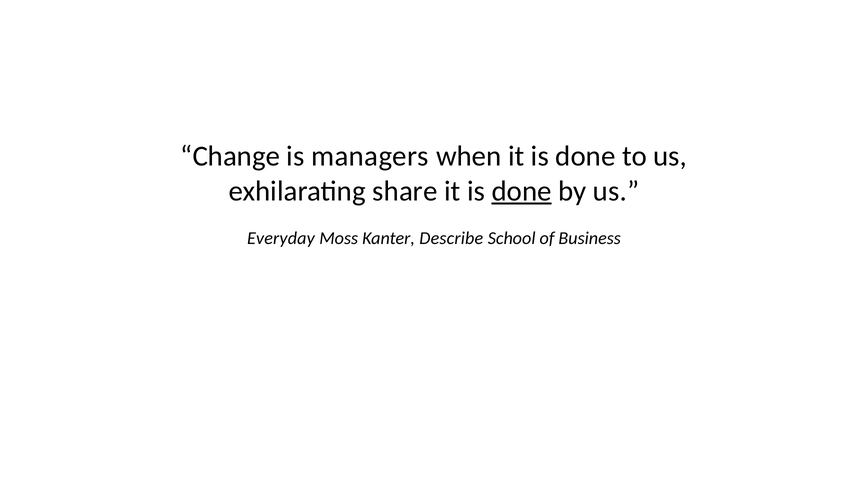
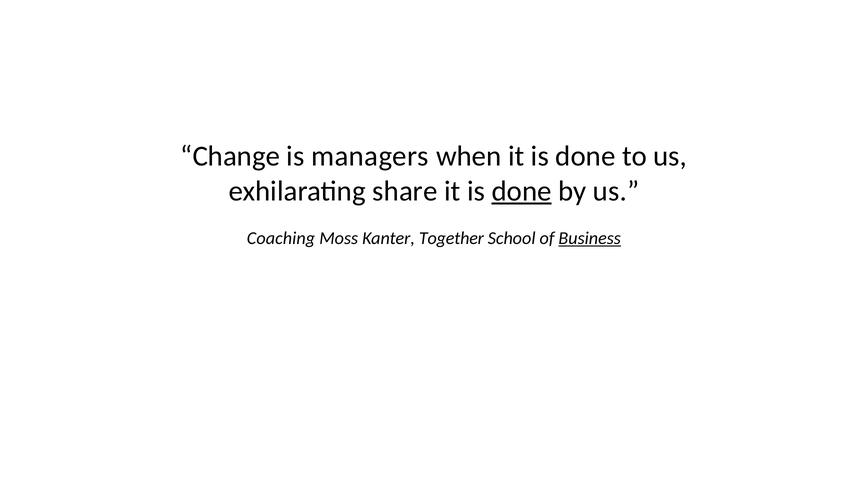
Everyday: Everyday -> Coaching
Describe: Describe -> Together
Business underline: none -> present
